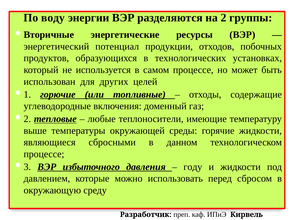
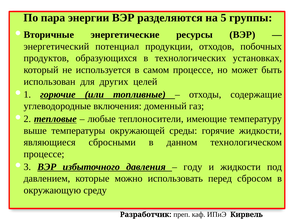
воду: воду -> пара
2: 2 -> 5
